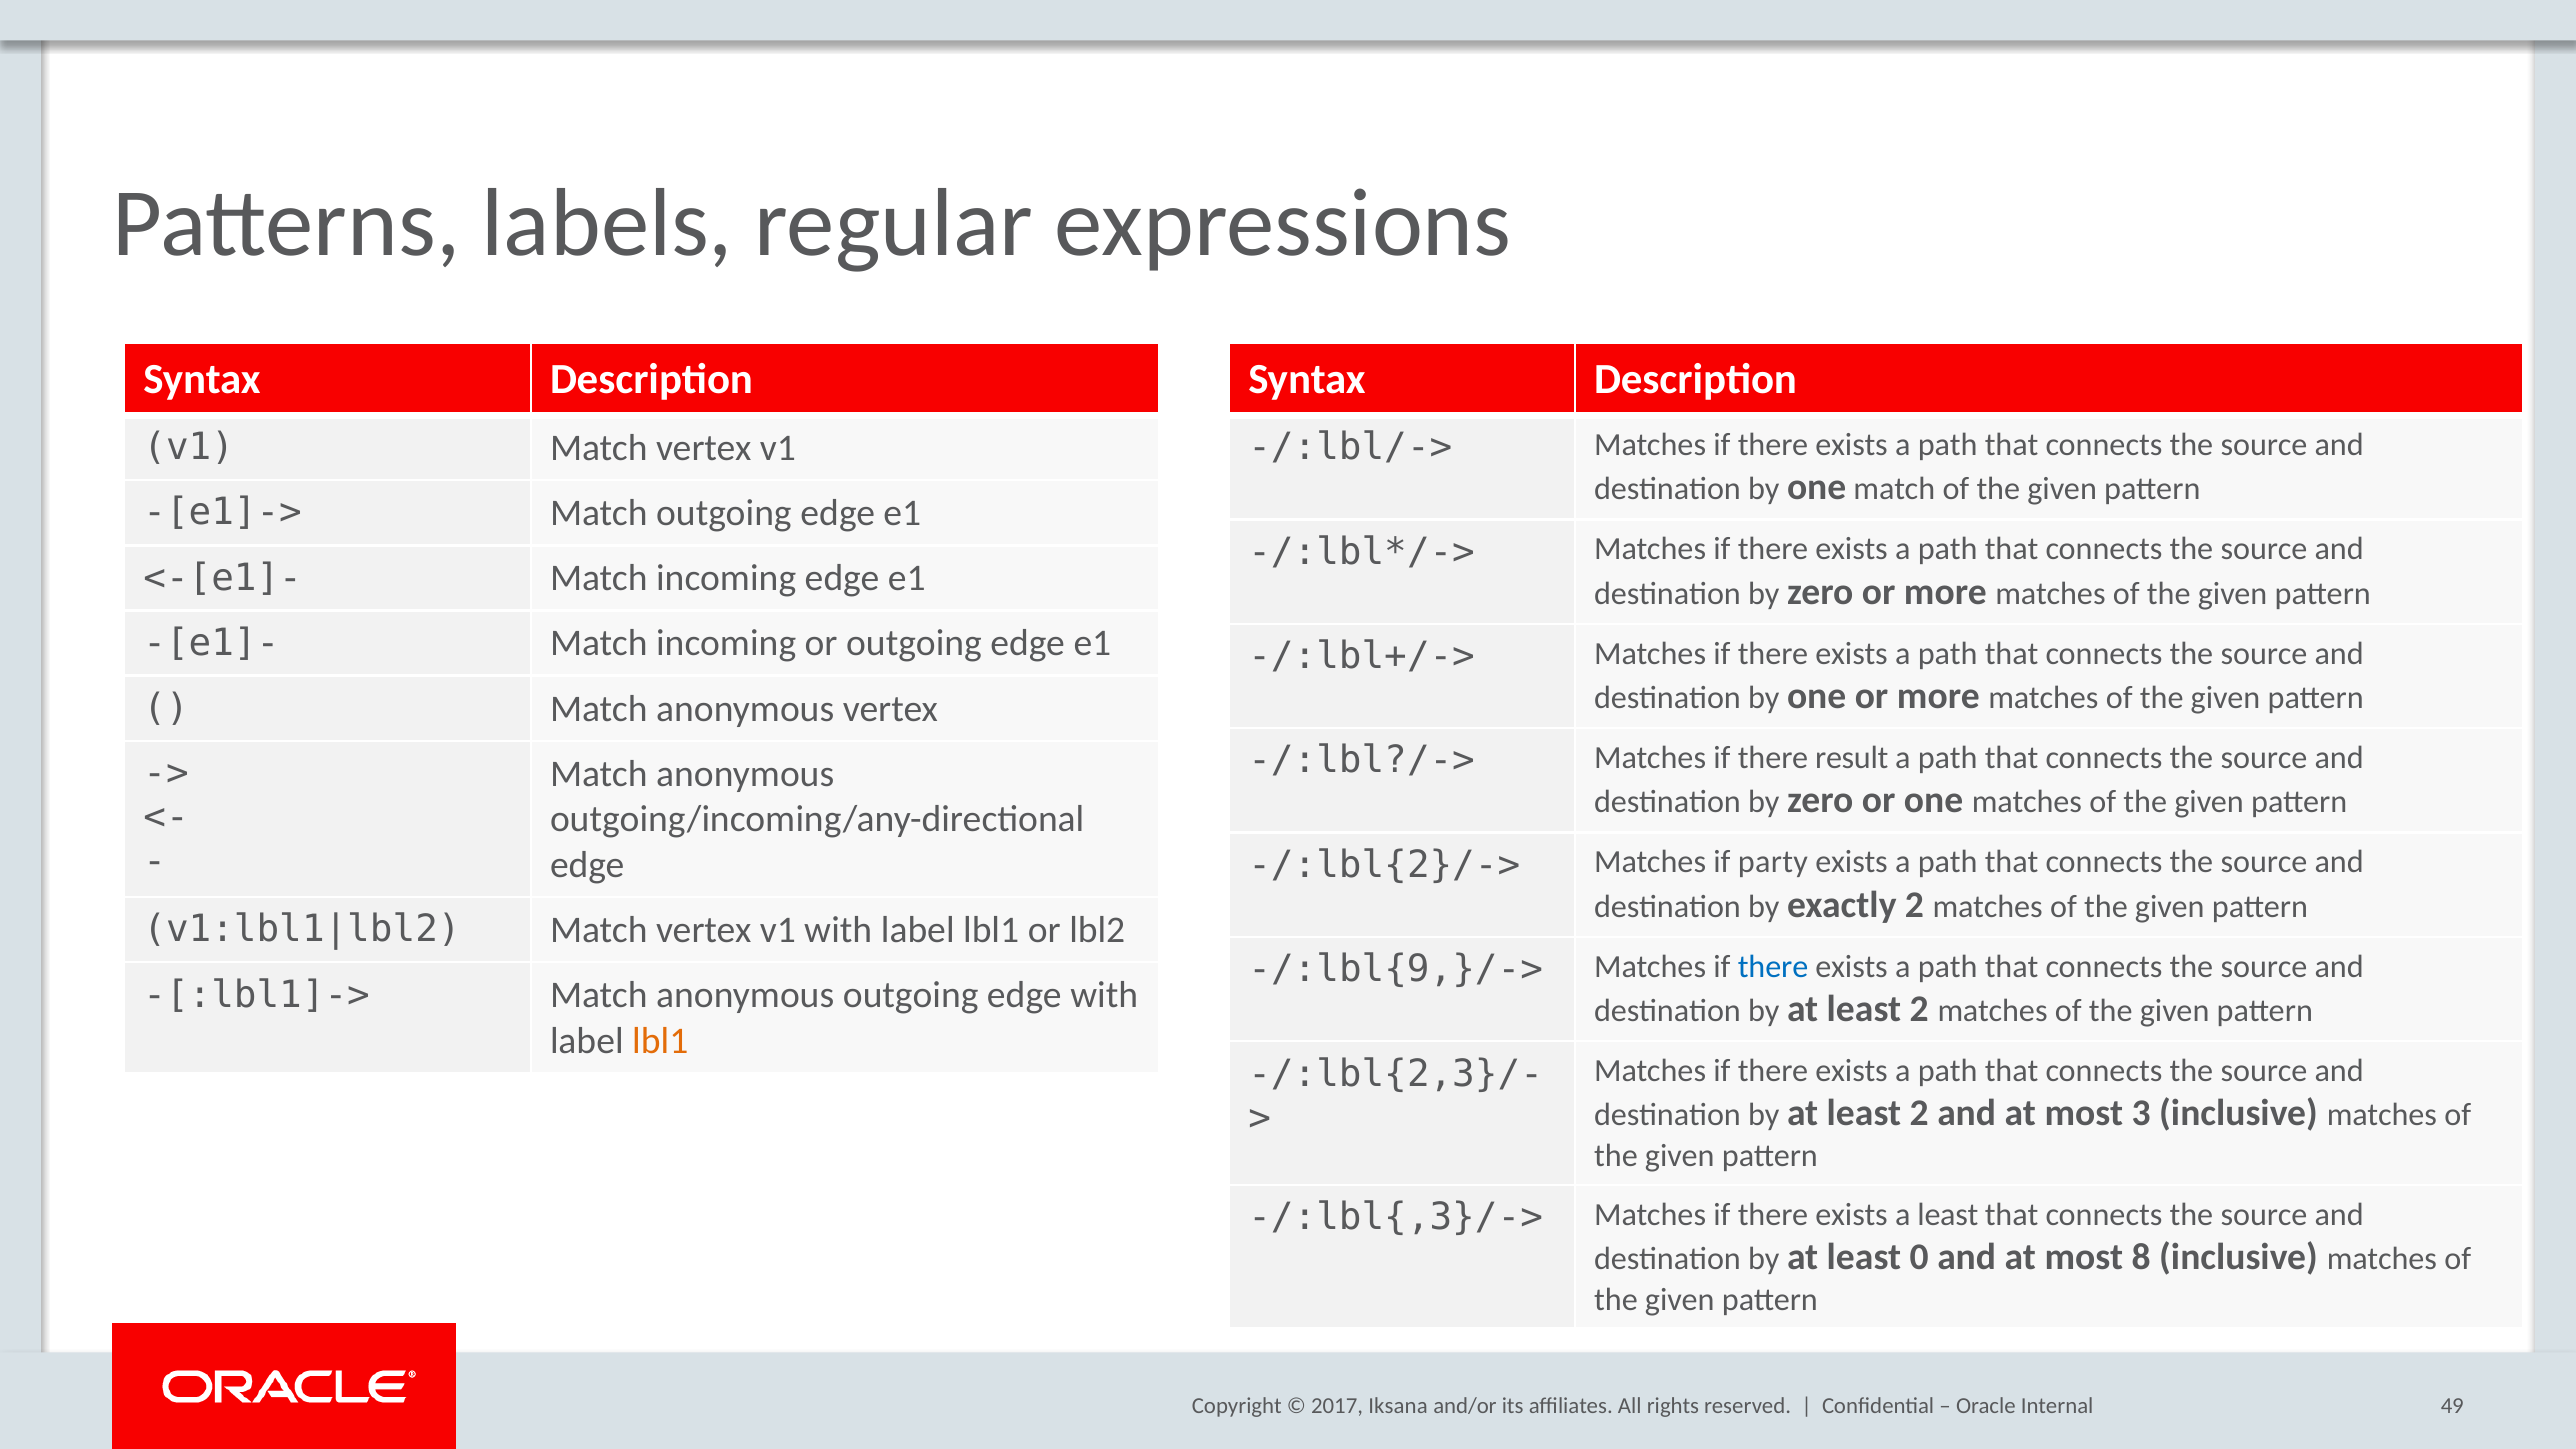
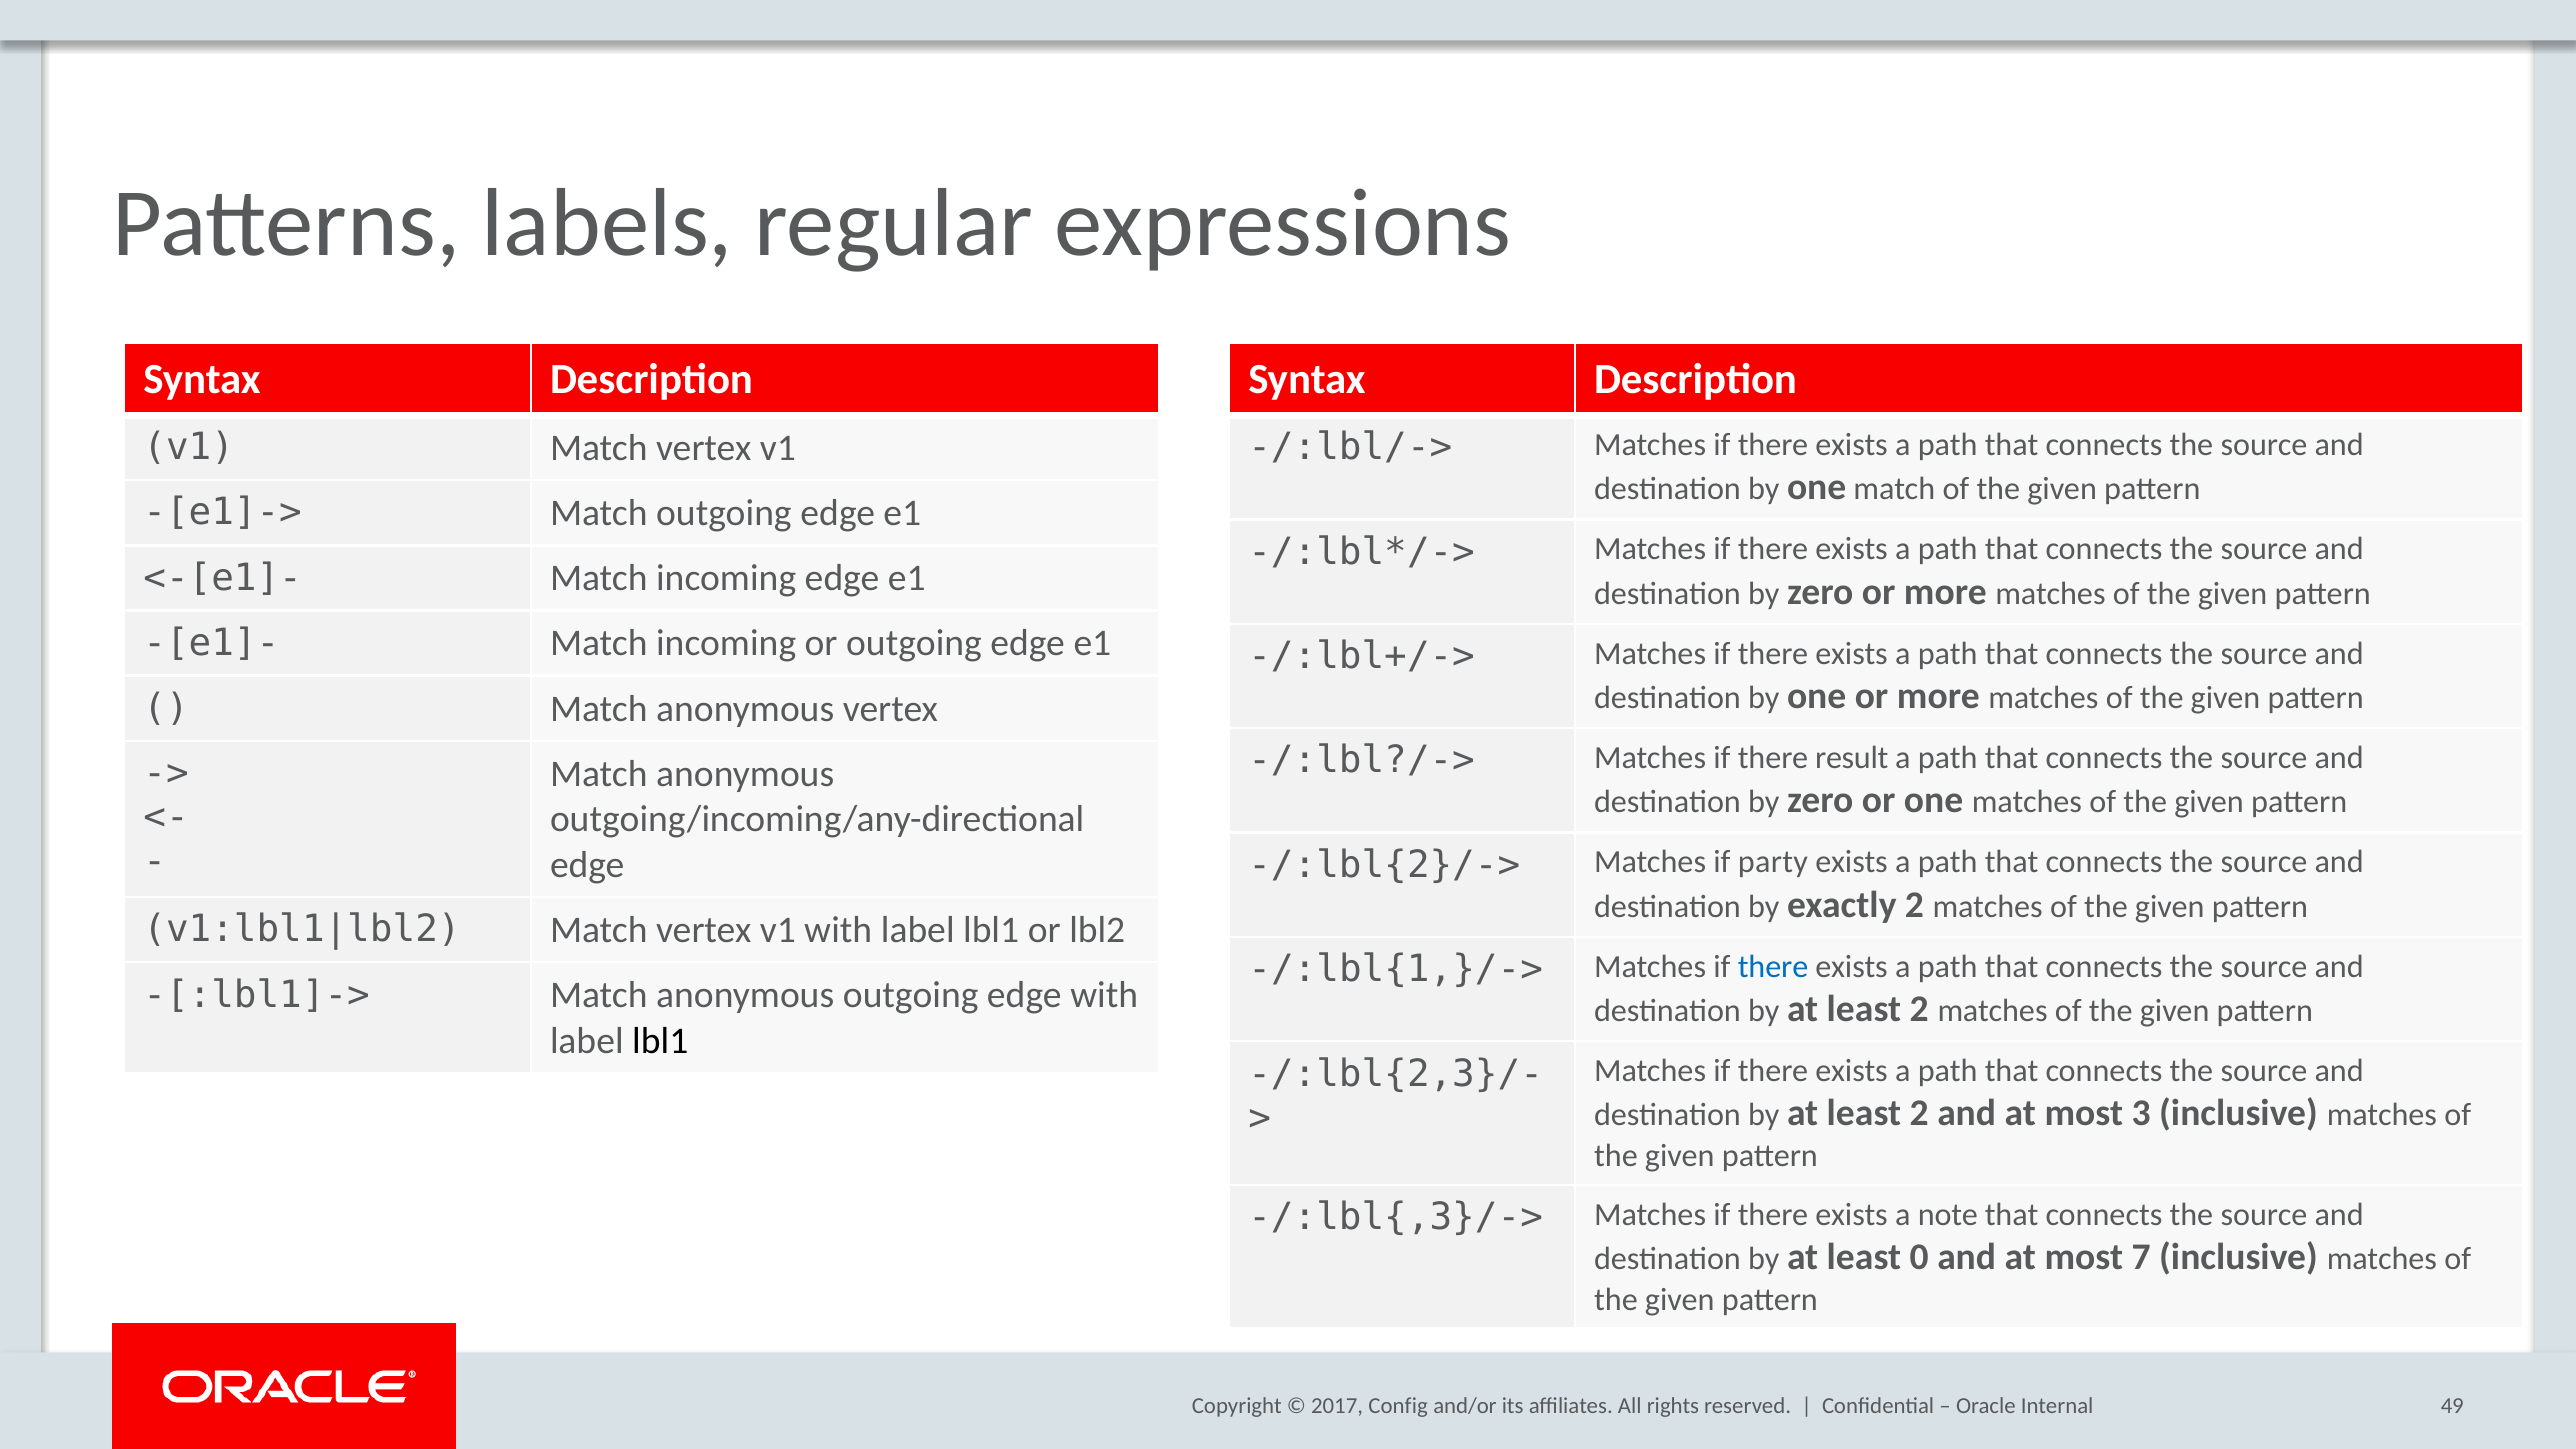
-/:lbl{9,}/->: -/:lbl{9,}/-> -> -/:lbl{1,}/->
lbl1 at (660, 1041) colour: orange -> black
a least: least -> note
8: 8 -> 7
Iksana: Iksana -> Config
